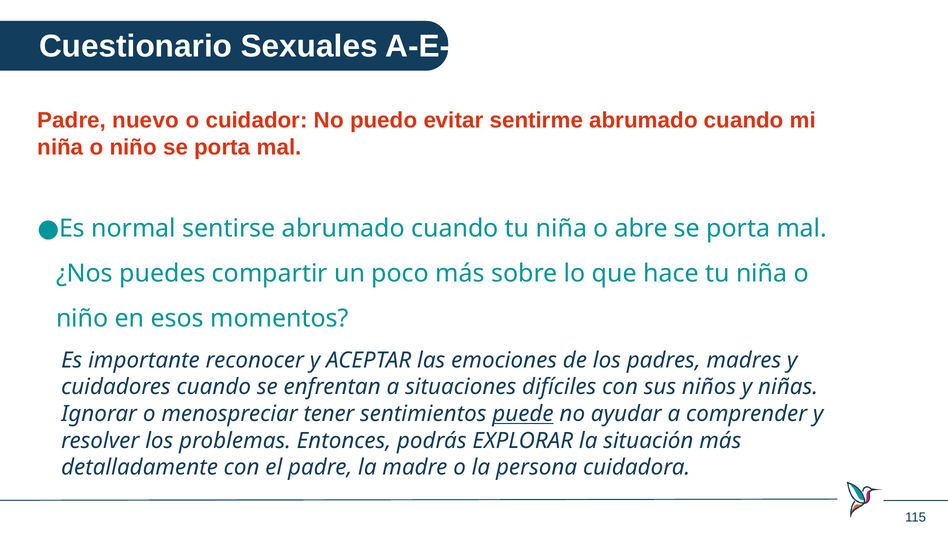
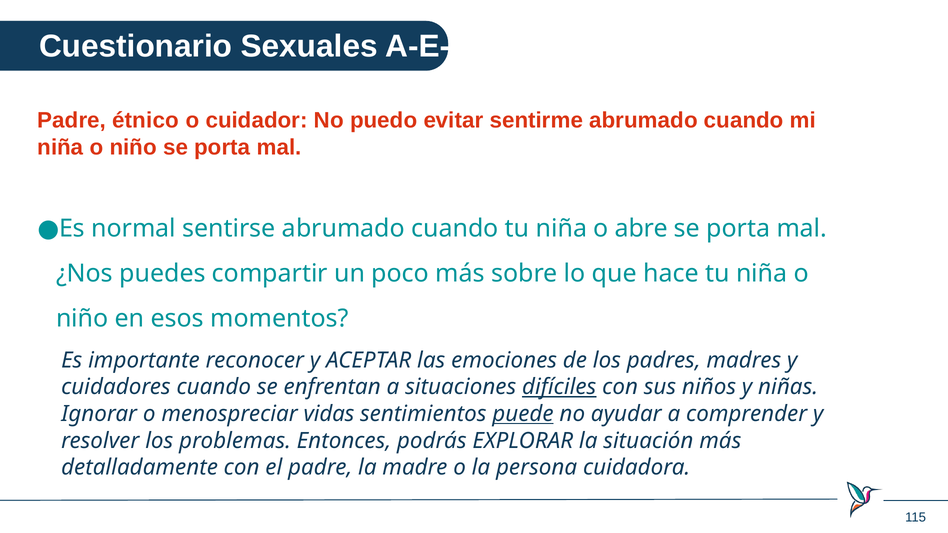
nuevo: nuevo -> étnico
difíciles underline: none -> present
tener: tener -> vidas
